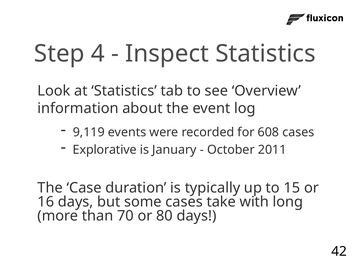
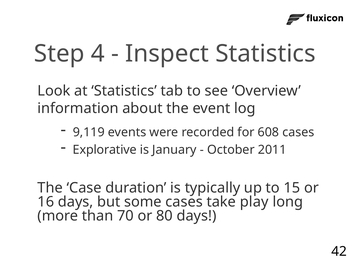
with: with -> play
